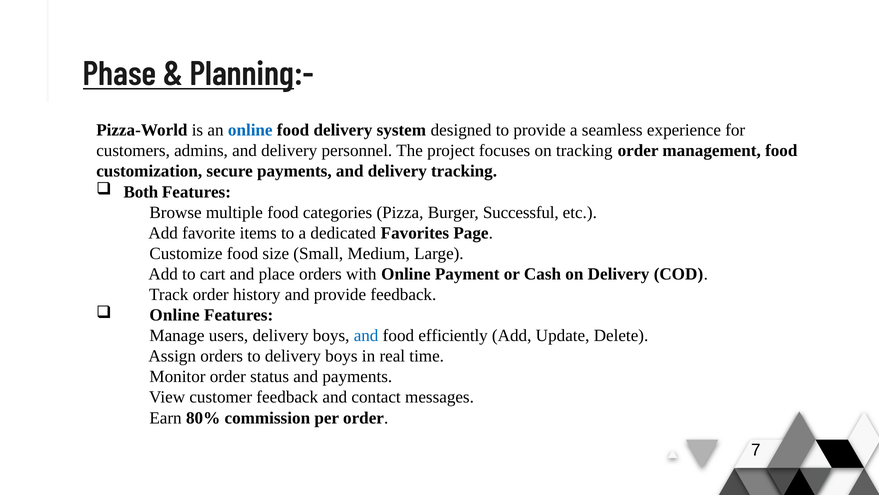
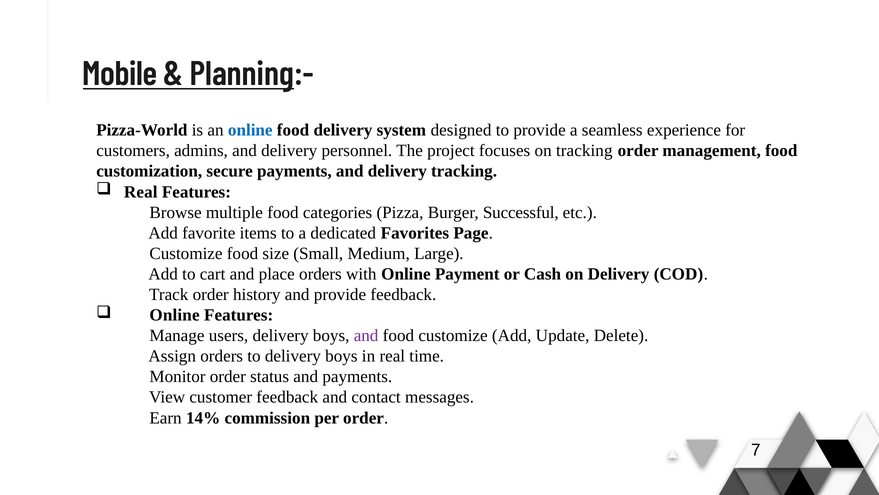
Phase: Phase -> Mobile
Both at (141, 192): Both -> Real
and at (366, 335) colour: blue -> purple
food efficiently: efficiently -> customize
80%: 80% -> 14%
